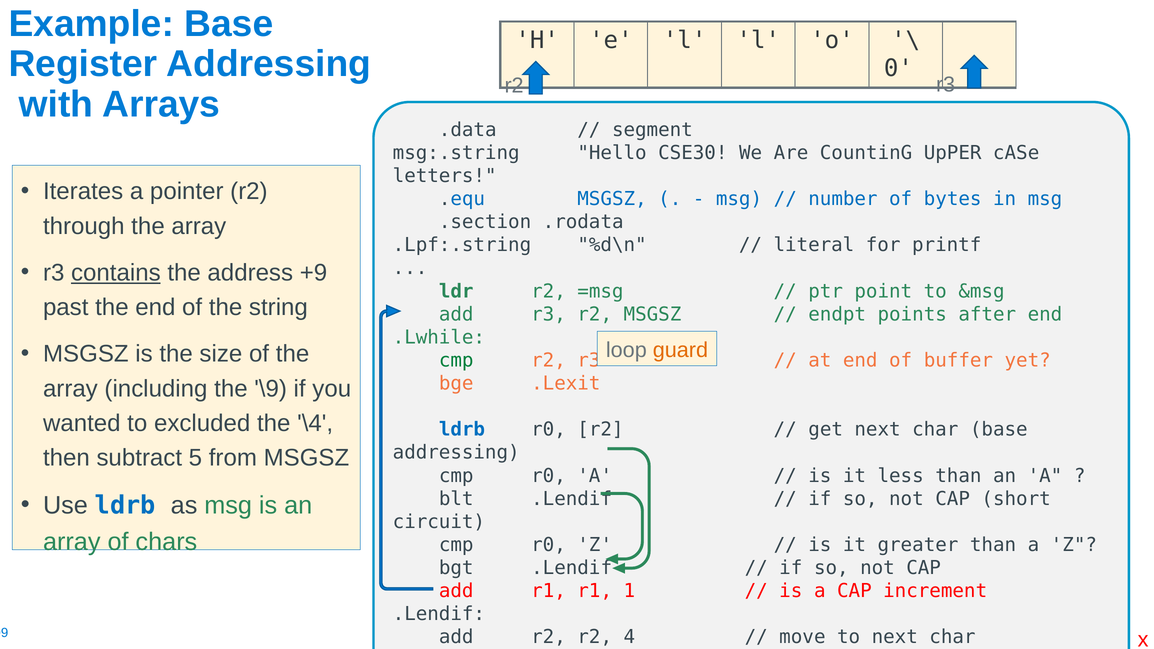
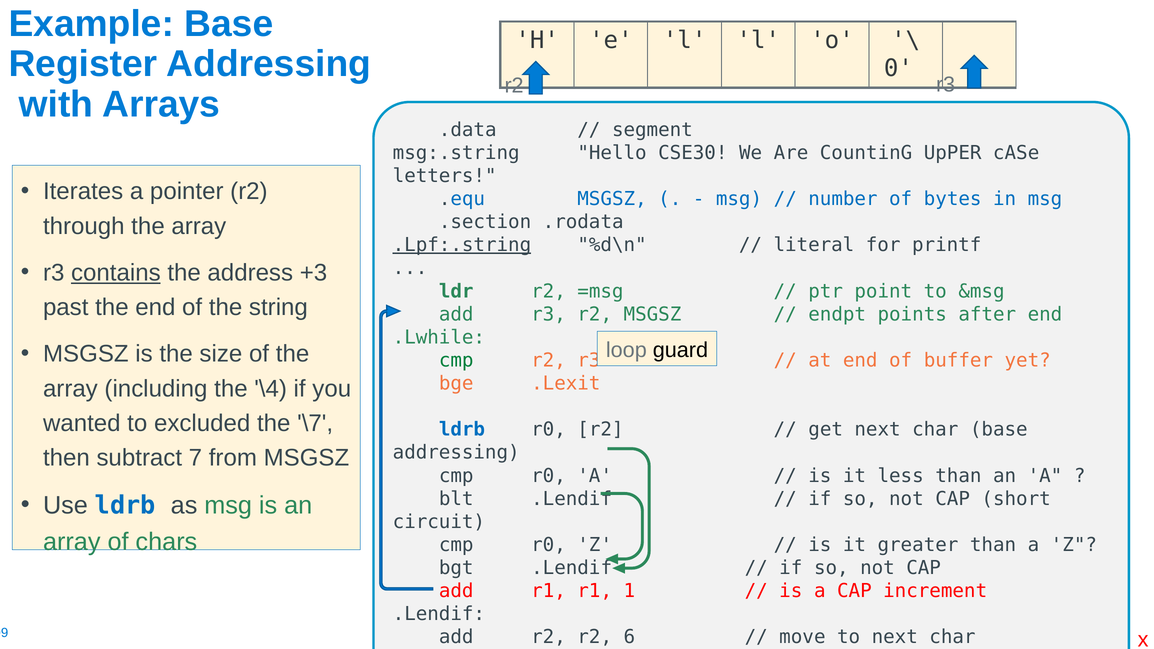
.Lpf:.string underline: none -> present
+9: +9 -> +3
guard at (680, 350) colour: orange -> black
\9: \9 -> \4
\4: \4 -> \7
5: 5 -> 7
4: 4 -> 6
